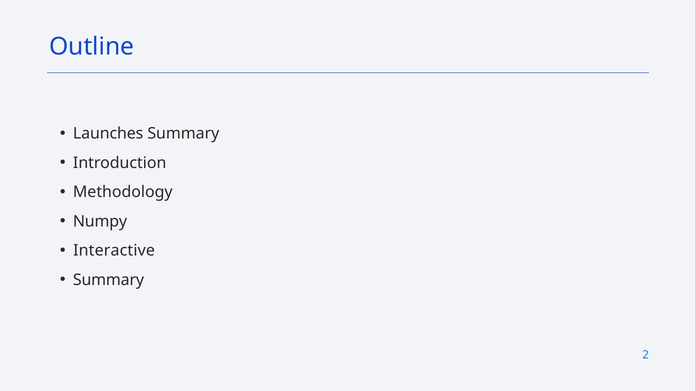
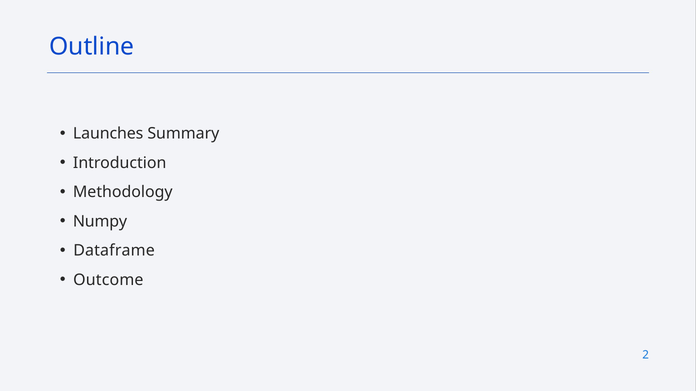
Interactive: Interactive -> Dataframe
Summary at (109, 280): Summary -> Outcome
